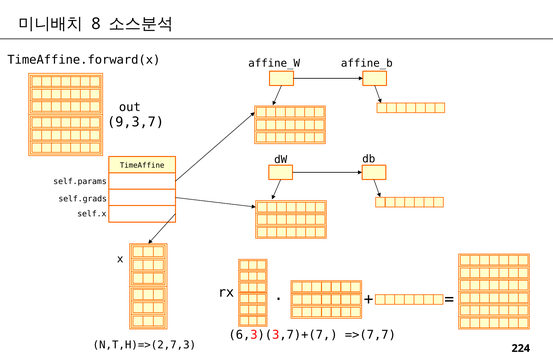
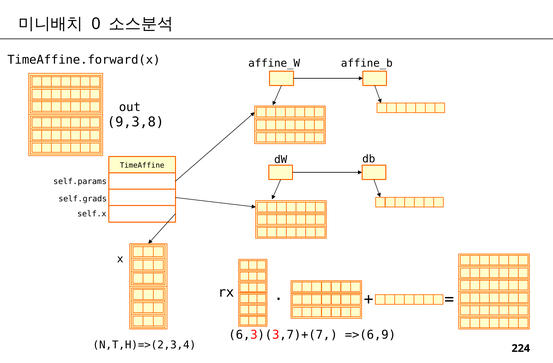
8: 8 -> 0
9,3,7: 9,3,7 -> 9,3,8
=>(7,7: =>(7,7 -> =>(6,9
N,T,H)=>(2,7,3: N,T,H)=>(2,7,3 -> N,T,H)=>(2,3,4
